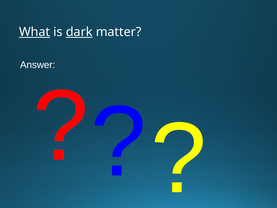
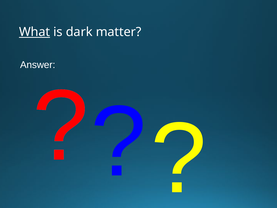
dark underline: present -> none
